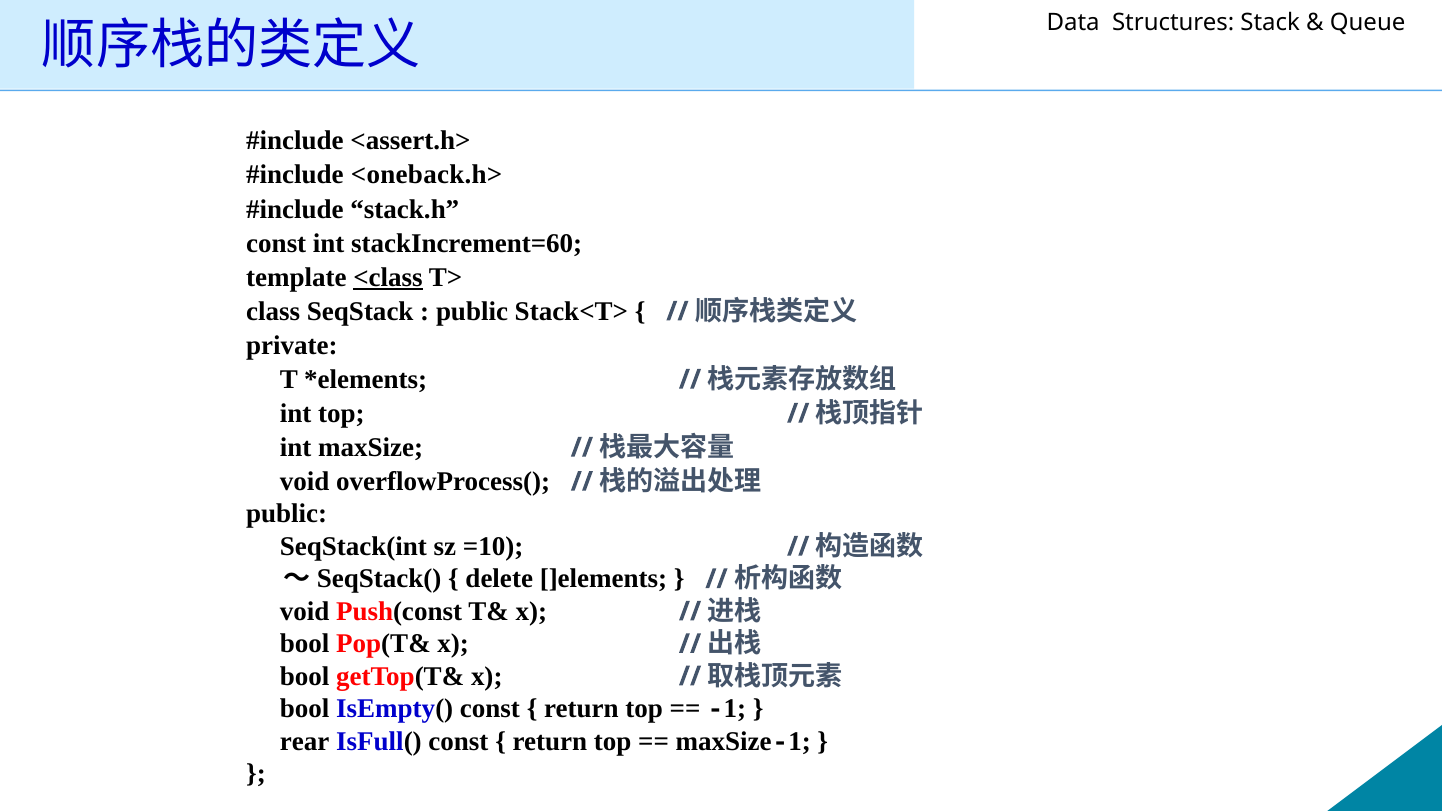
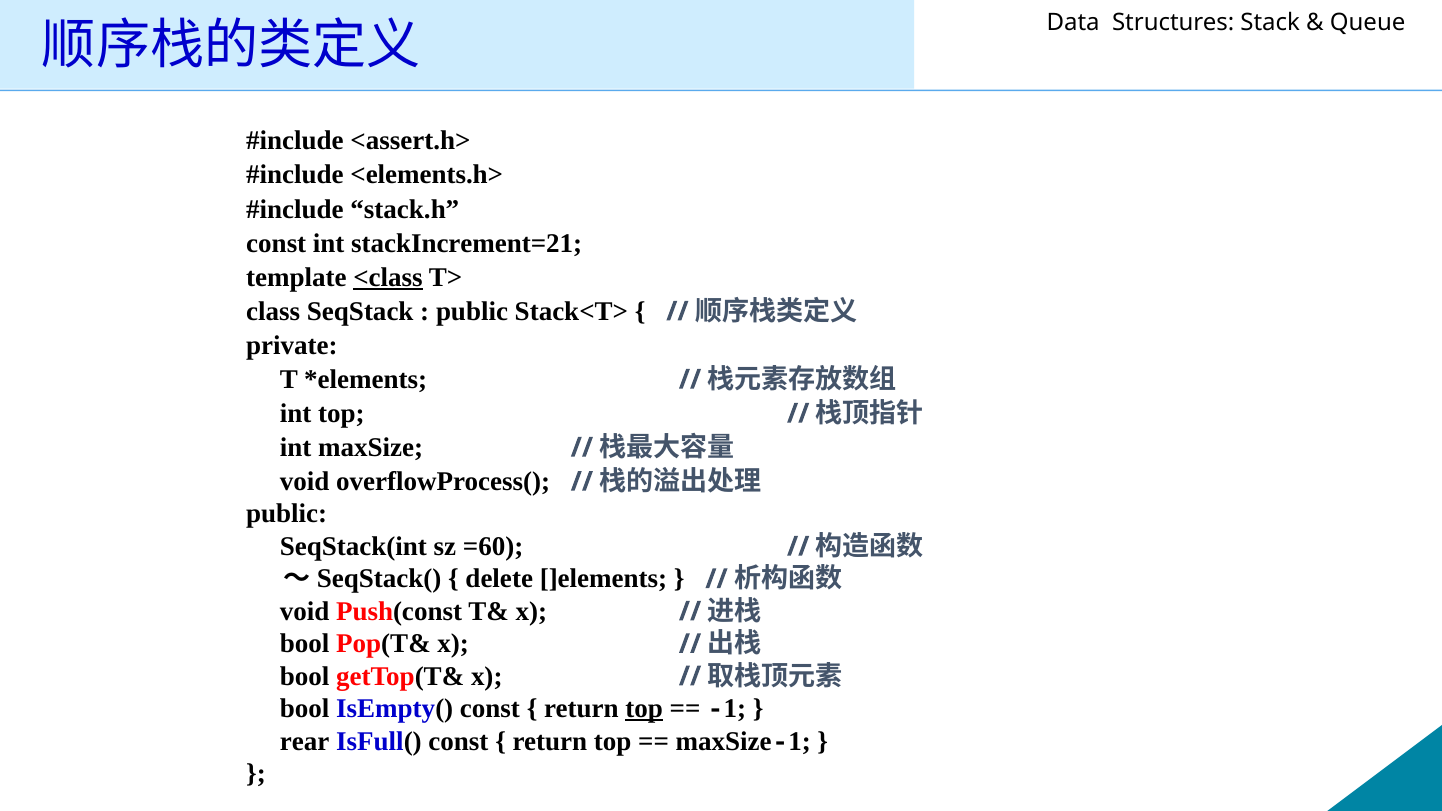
<oneback.h>: <oneback.h> -> <elements.h>
stackIncrement=60: stackIncrement=60 -> stackIncrement=21
=10: =10 -> =60
top at (644, 709) underline: none -> present
